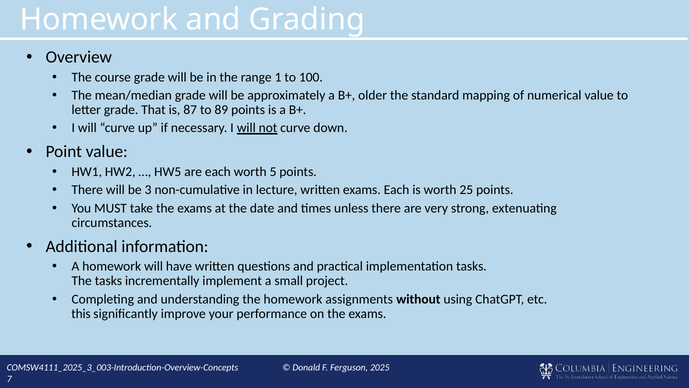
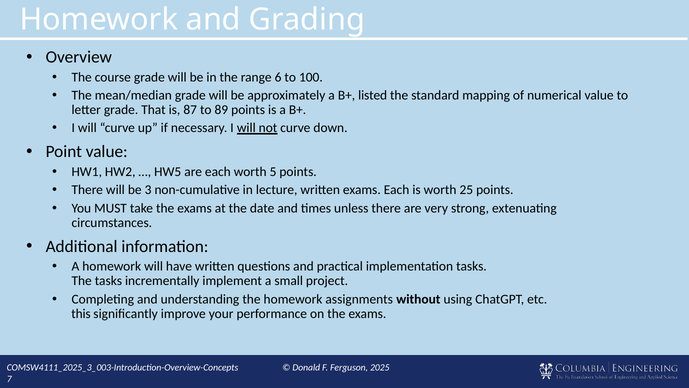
1: 1 -> 6
older: older -> listed
